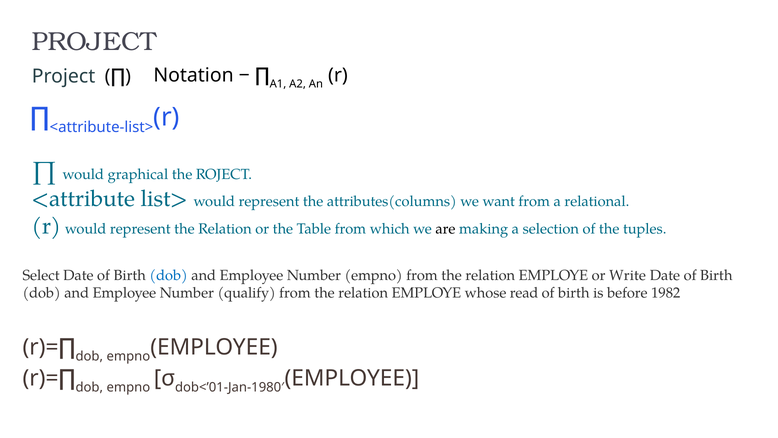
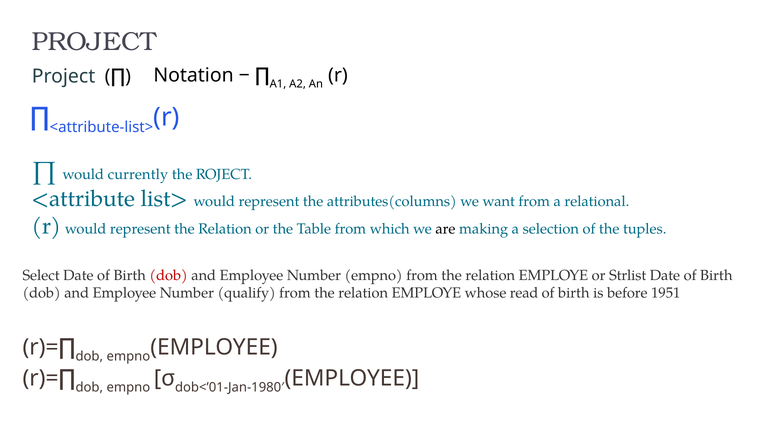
graphical: graphical -> currently
dob at (169, 275) colour: blue -> red
Write: Write -> Strlist
1982: 1982 -> 1951
